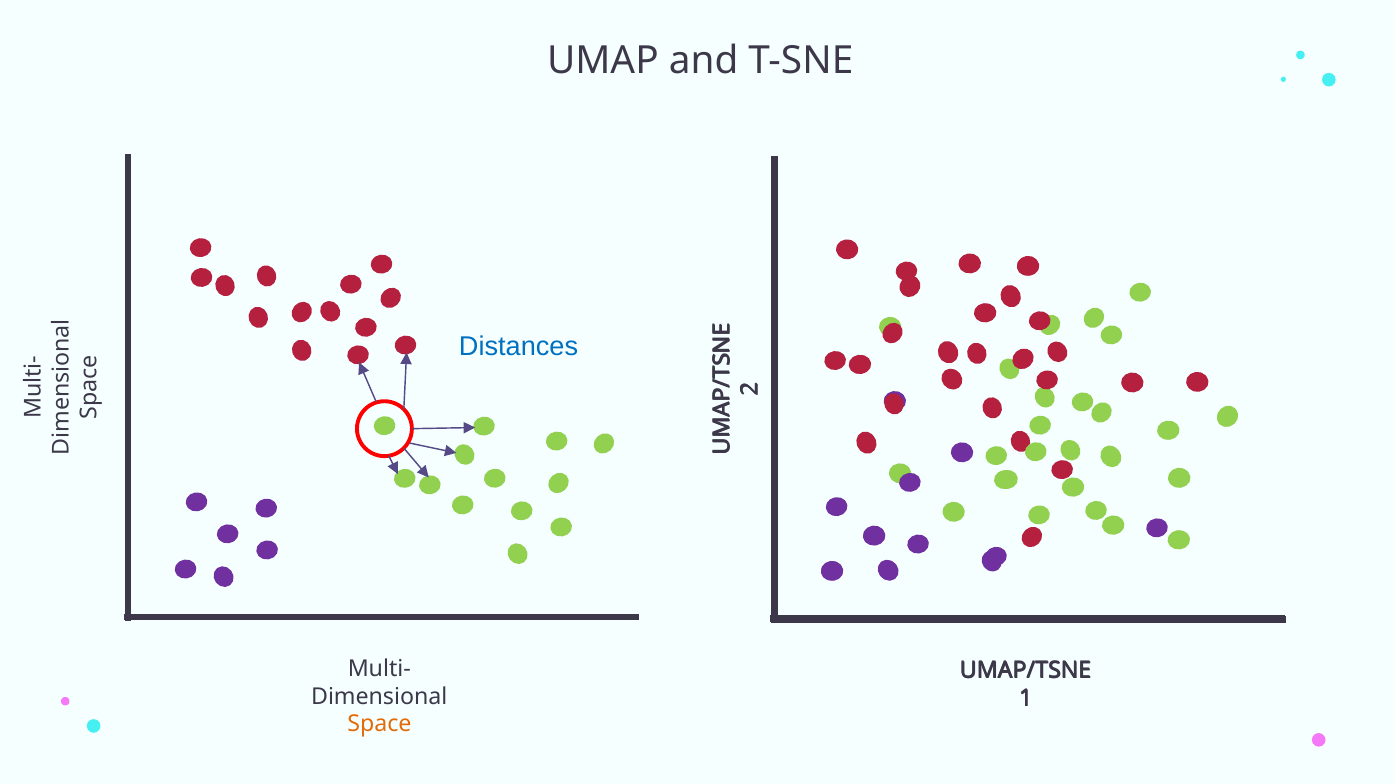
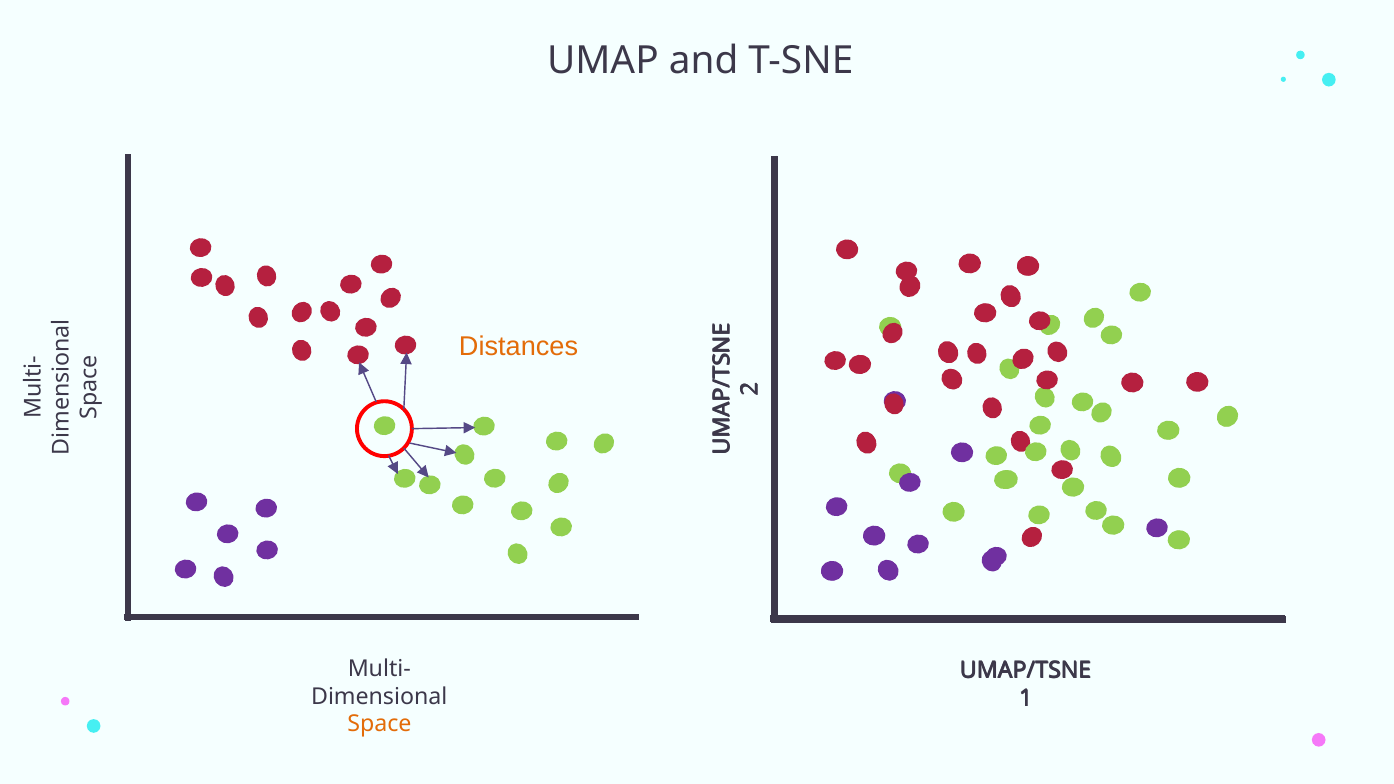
Distances colour: blue -> orange
